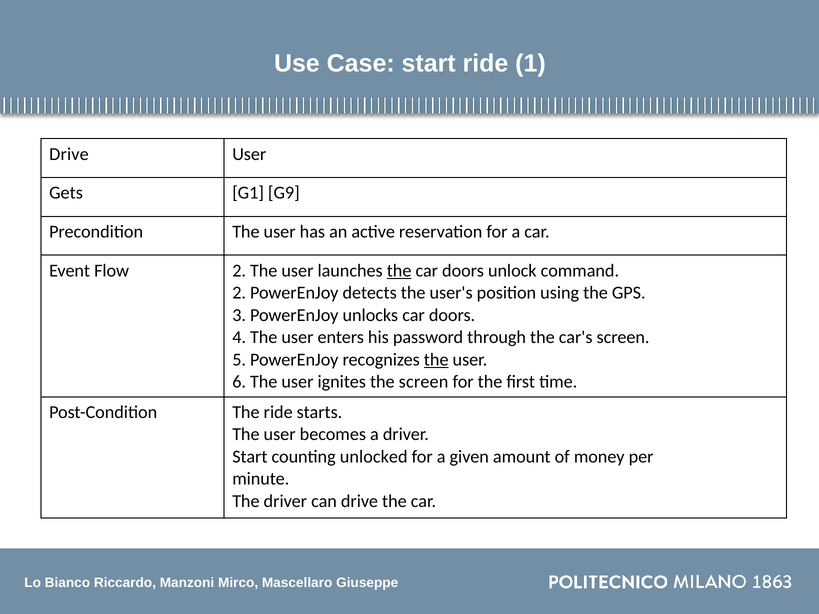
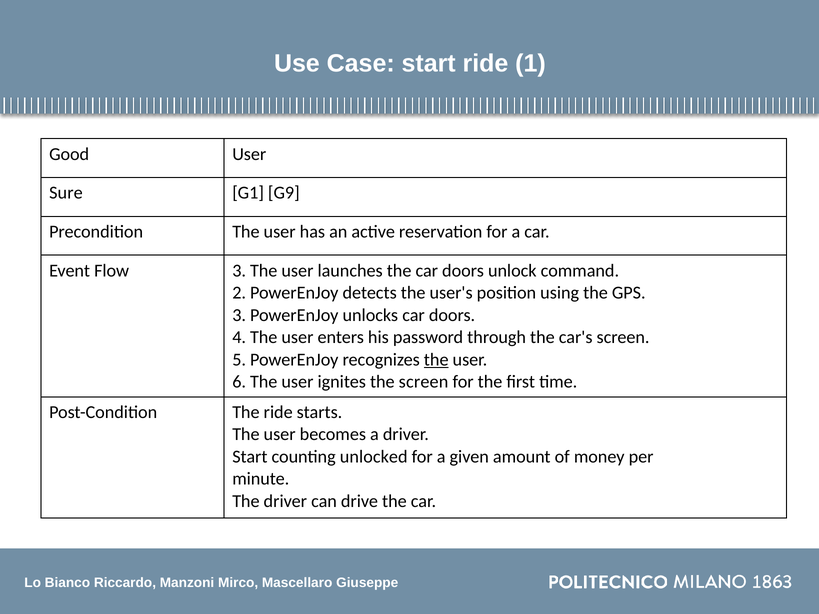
Drive at (69, 154): Drive -> Good
Gets: Gets -> Sure
Flow 2: 2 -> 3
the at (399, 271) underline: present -> none
